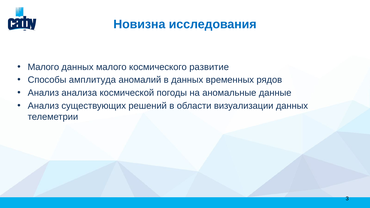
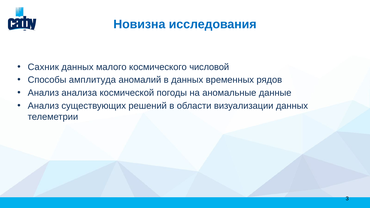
Малого at (43, 67): Малого -> Сахник
развитие: развитие -> числовой
